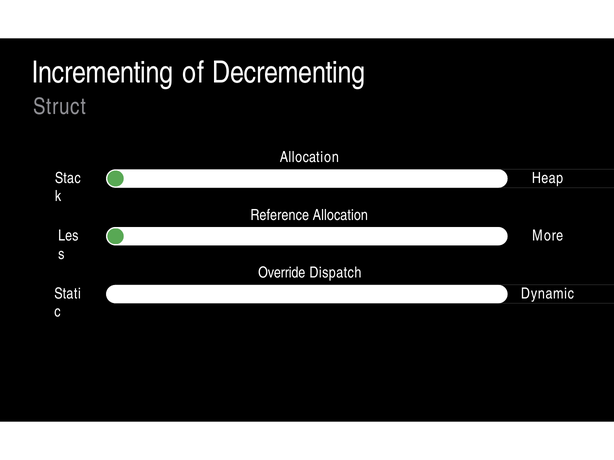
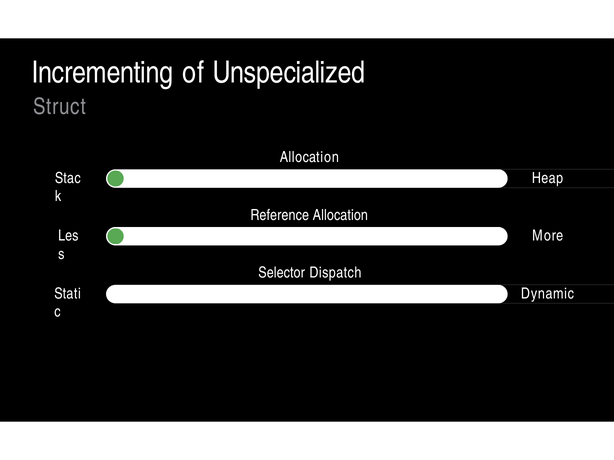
Decrementing: Decrementing -> Unspecialized
Override: Override -> Selector
